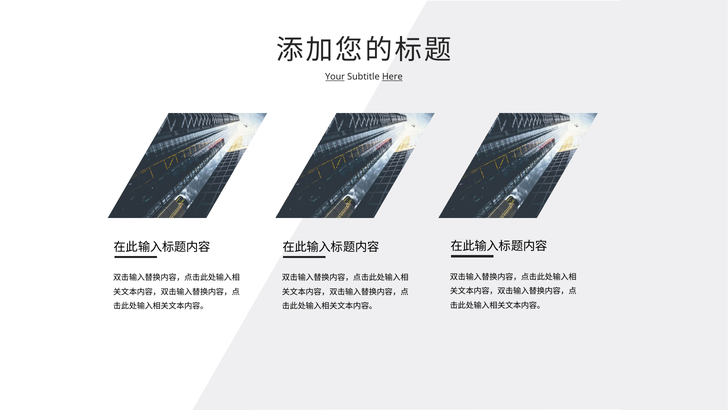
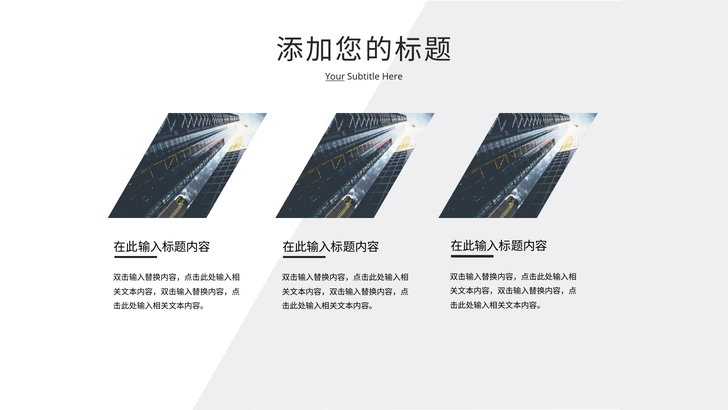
Here underline: present -> none
